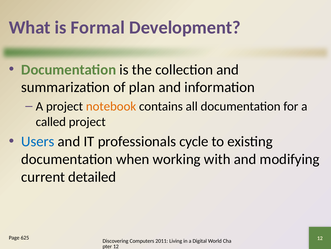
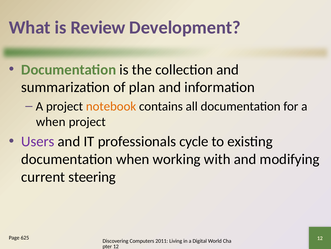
Formal: Formal -> Review
called at (51, 122): called -> when
Users colour: blue -> purple
detailed: detailed -> steering
